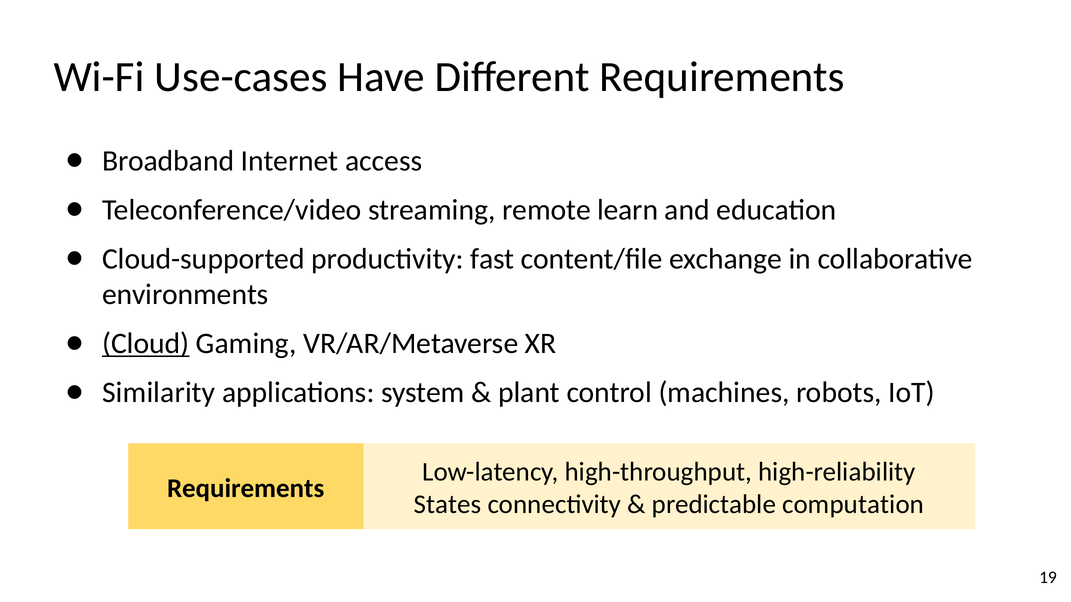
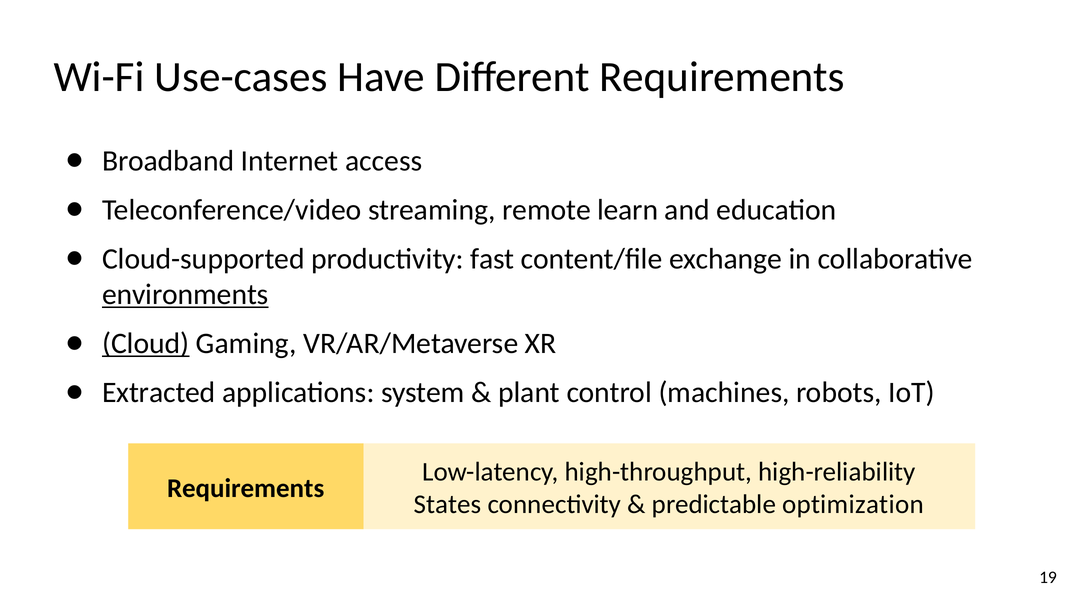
environments underline: none -> present
Similarity: Similarity -> Extracted
computation: computation -> optimization
